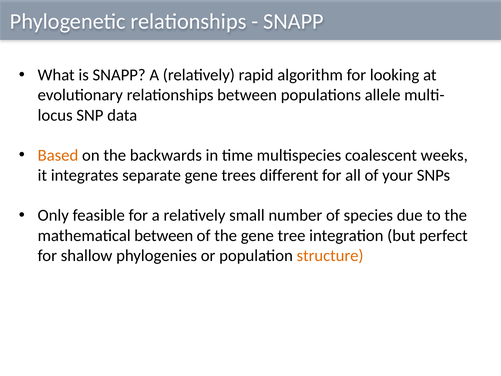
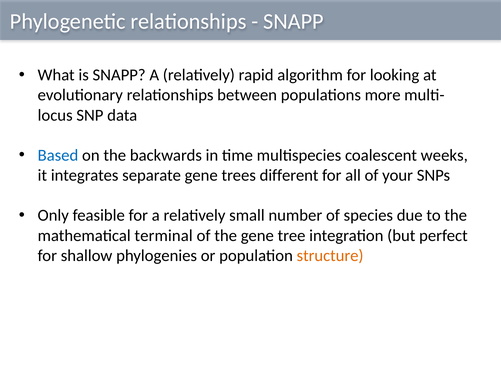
allele: allele -> more
Based colour: orange -> blue
mathematical between: between -> terminal
